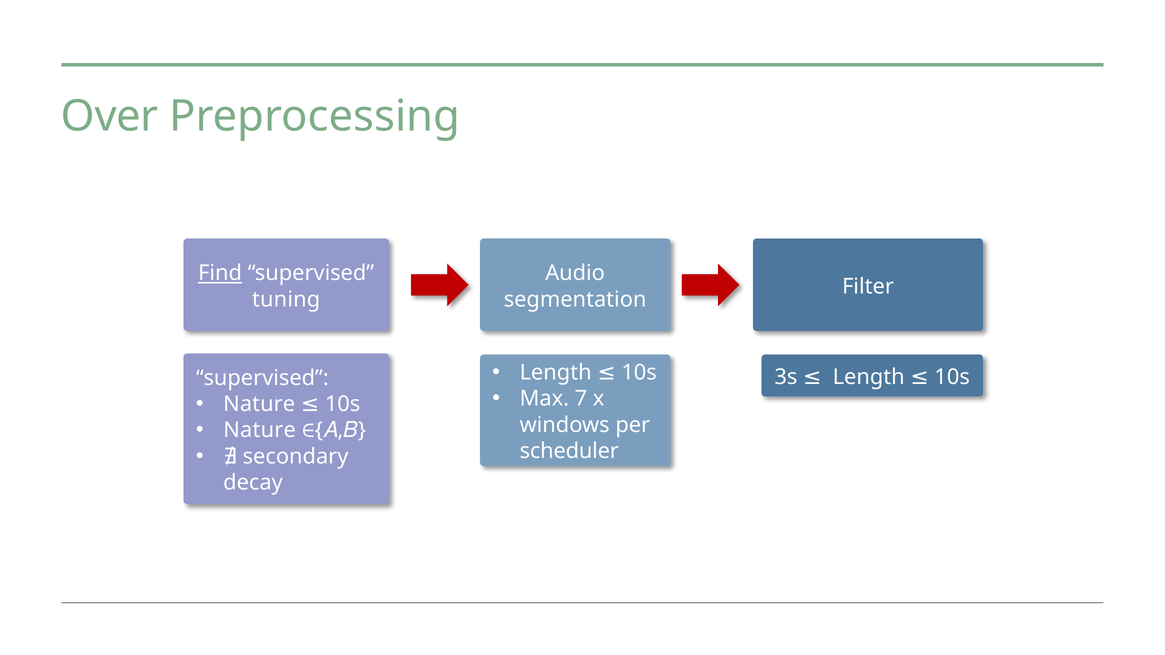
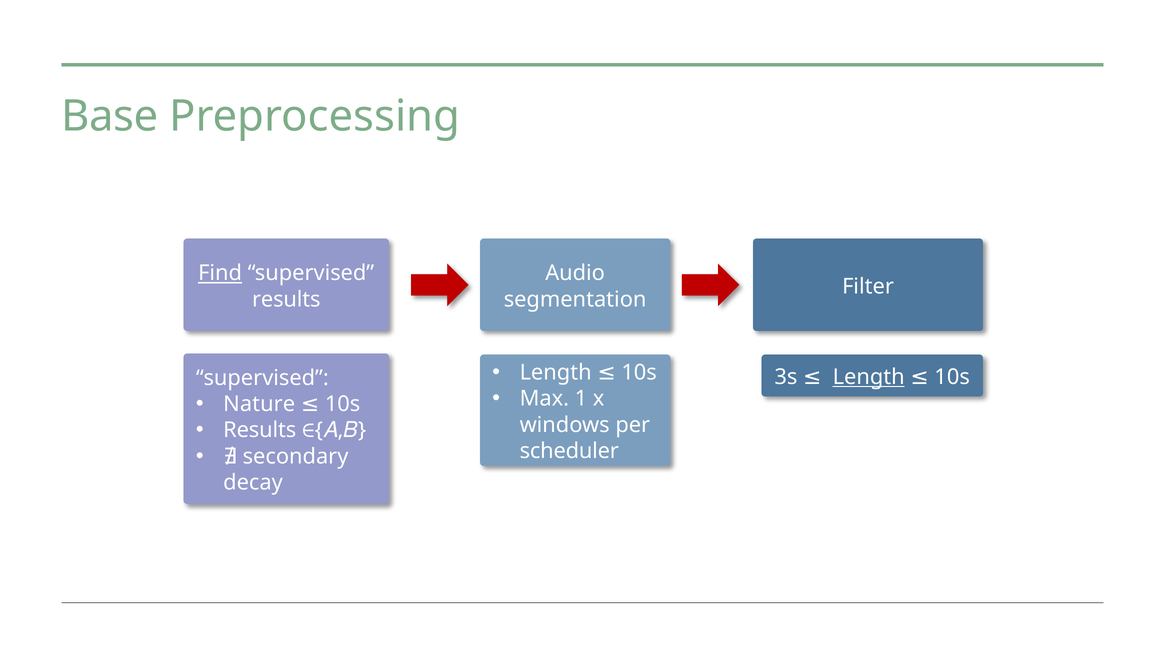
Over: Over -> Base
tuning at (286, 300): tuning -> results
Length at (869, 377) underline: none -> present
7: 7 -> 1
Nature at (260, 430): Nature -> Results
